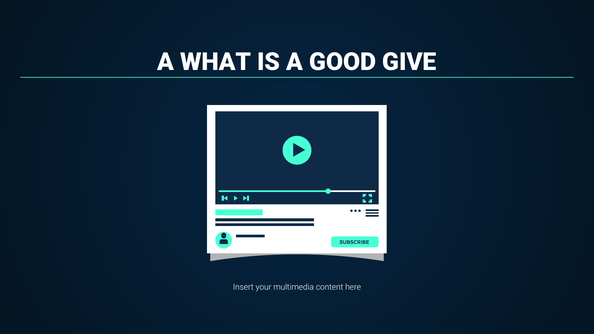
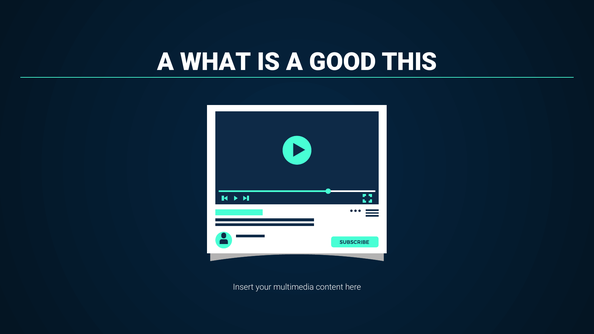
GIVE: GIVE -> THIS
